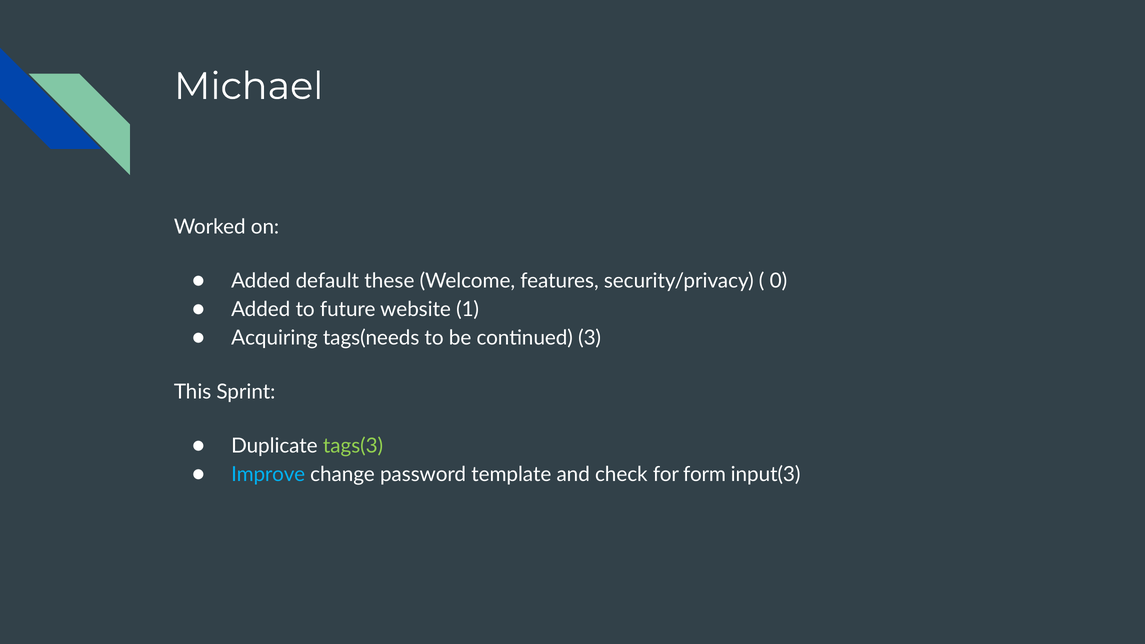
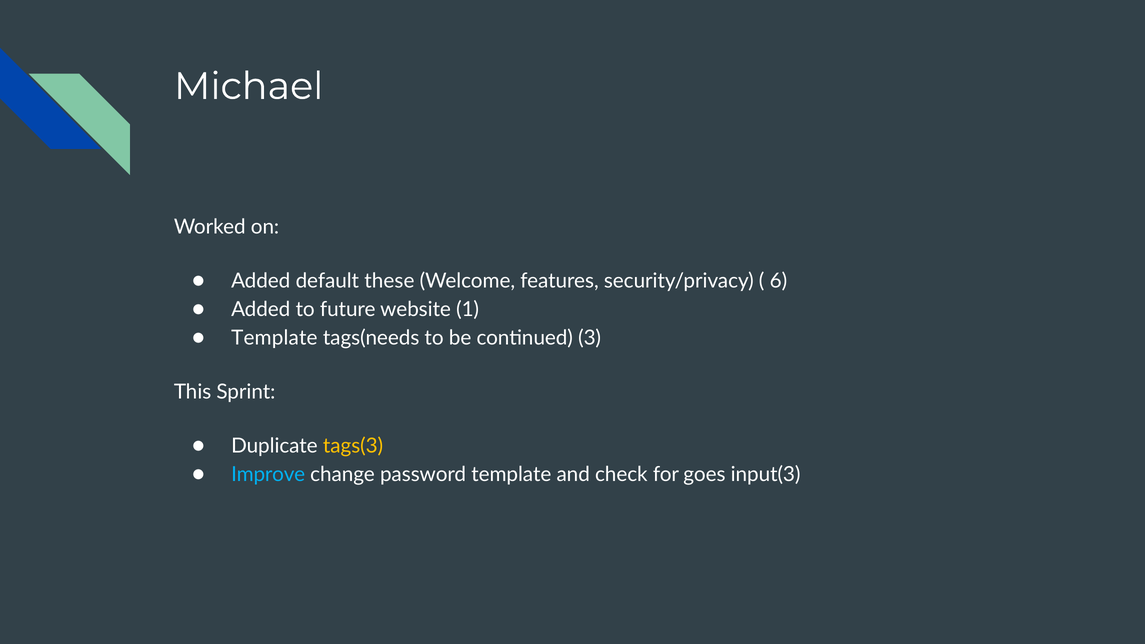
0: 0 -> 6
Acquiring at (274, 338): Acquiring -> Template
tags(3 colour: light green -> yellow
form: form -> goes
